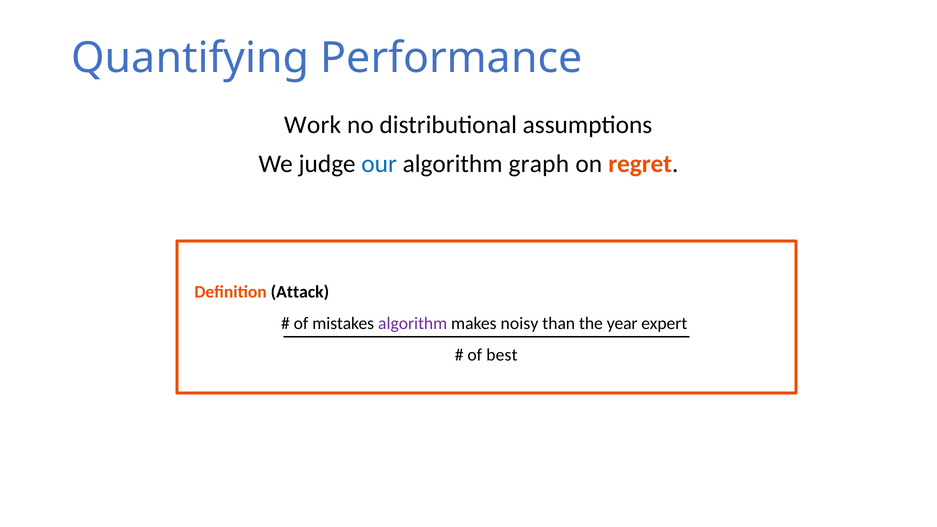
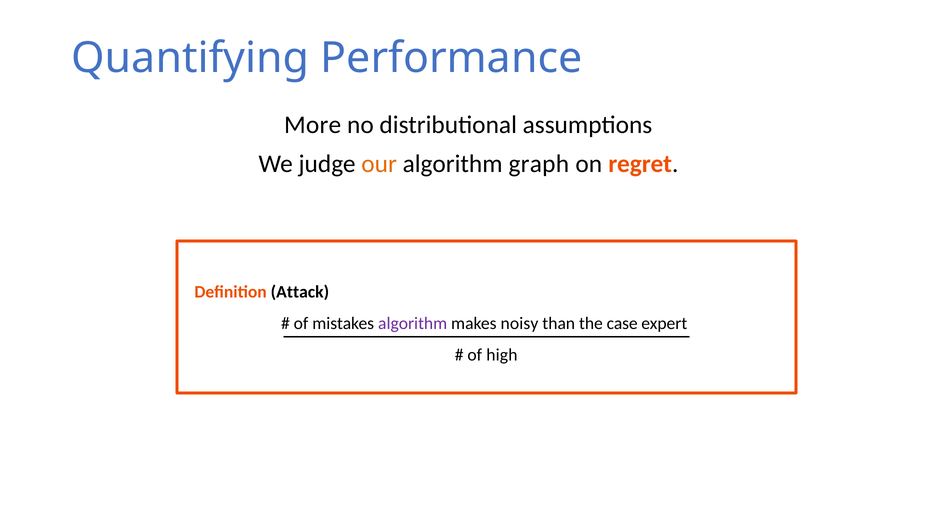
Work: Work -> More
our colour: blue -> orange
year: year -> case
best: best -> high
